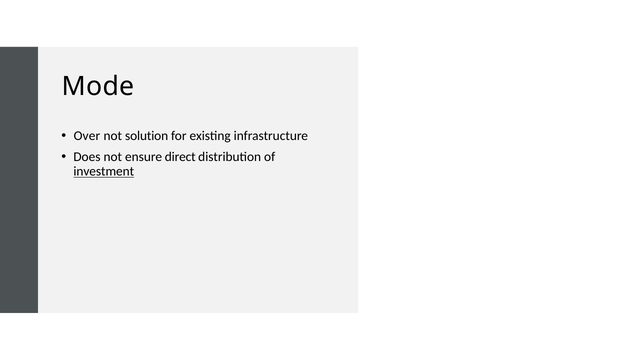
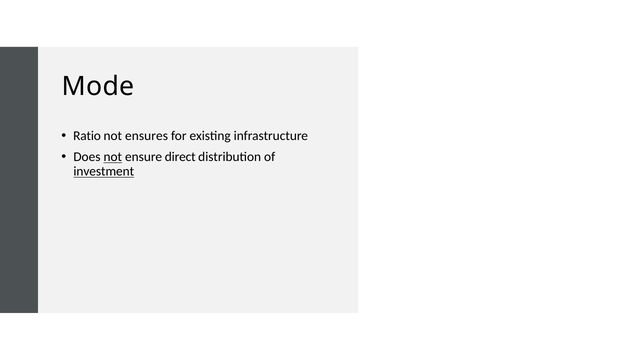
Over: Over -> Ratio
solution: solution -> ensures
not at (113, 157) underline: none -> present
